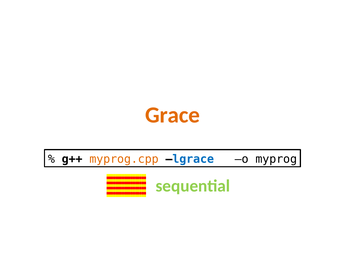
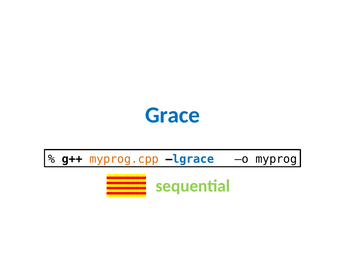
Grace colour: orange -> blue
